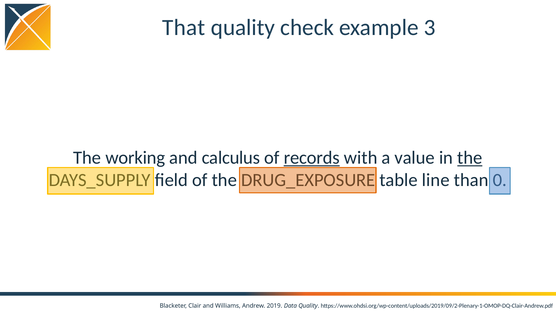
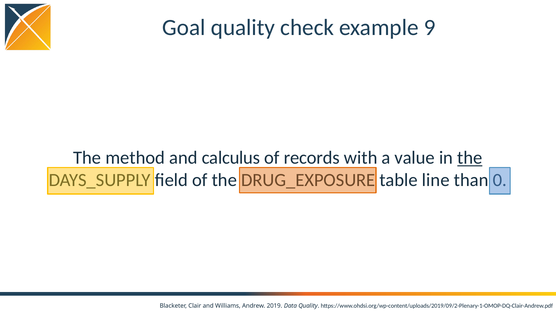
That: That -> Goal
3: 3 -> 9
working: working -> method
records underline: present -> none
